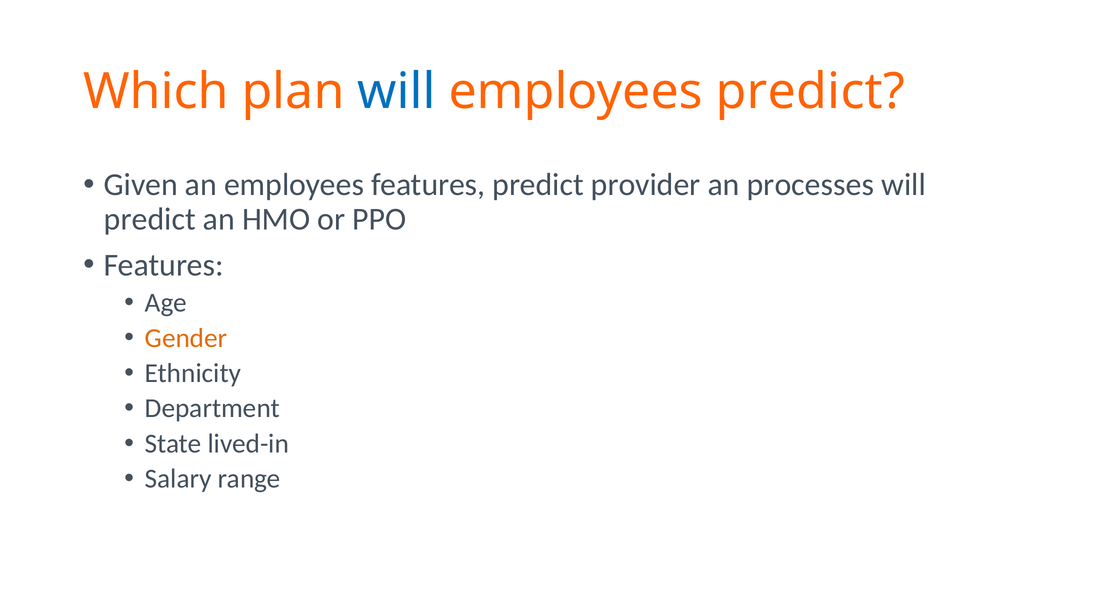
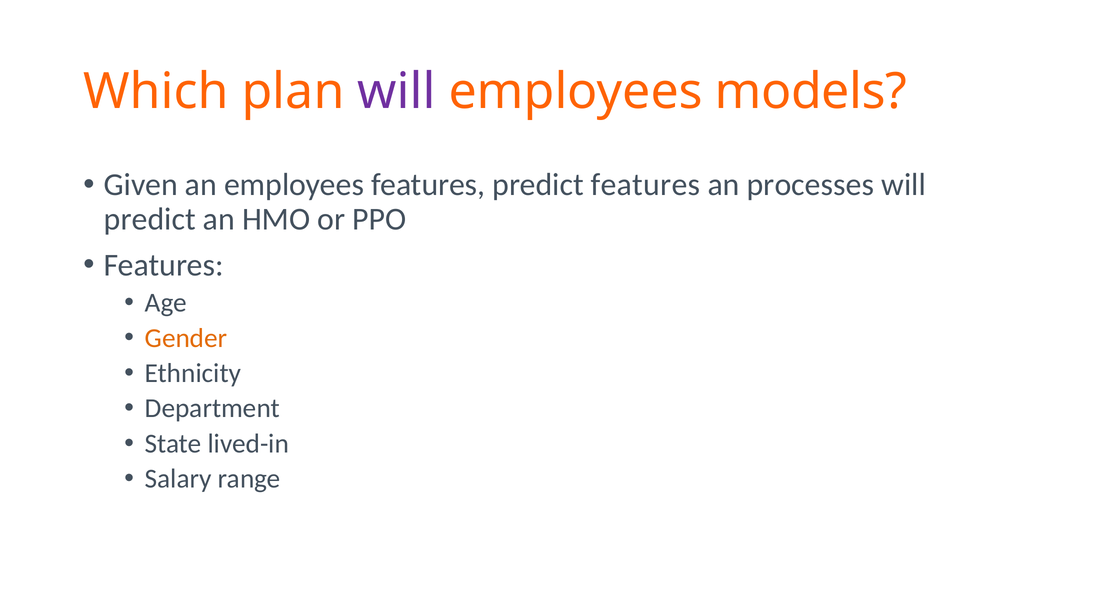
will at (397, 92) colour: blue -> purple
employees predict: predict -> models
predict provider: provider -> features
